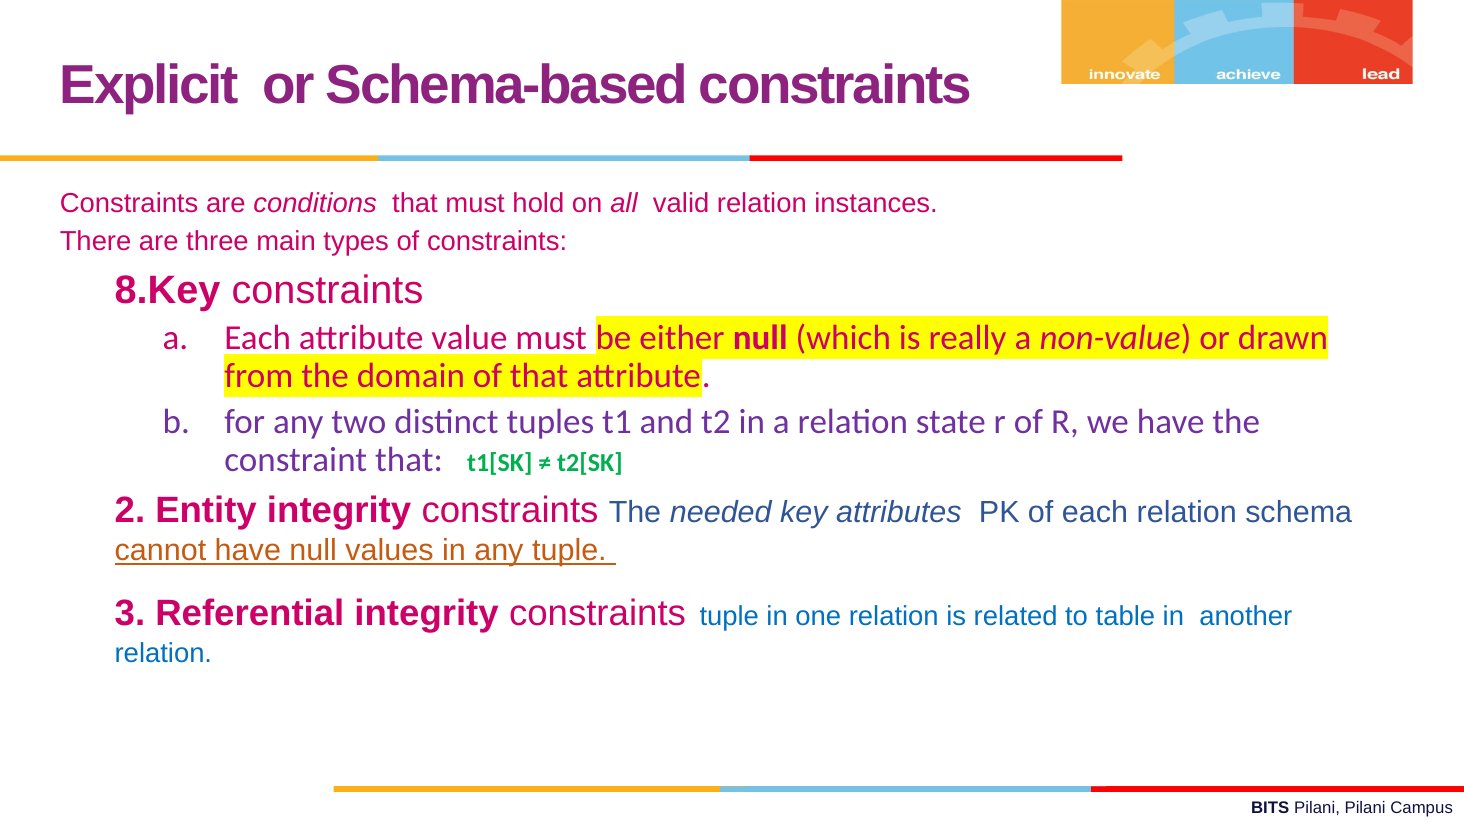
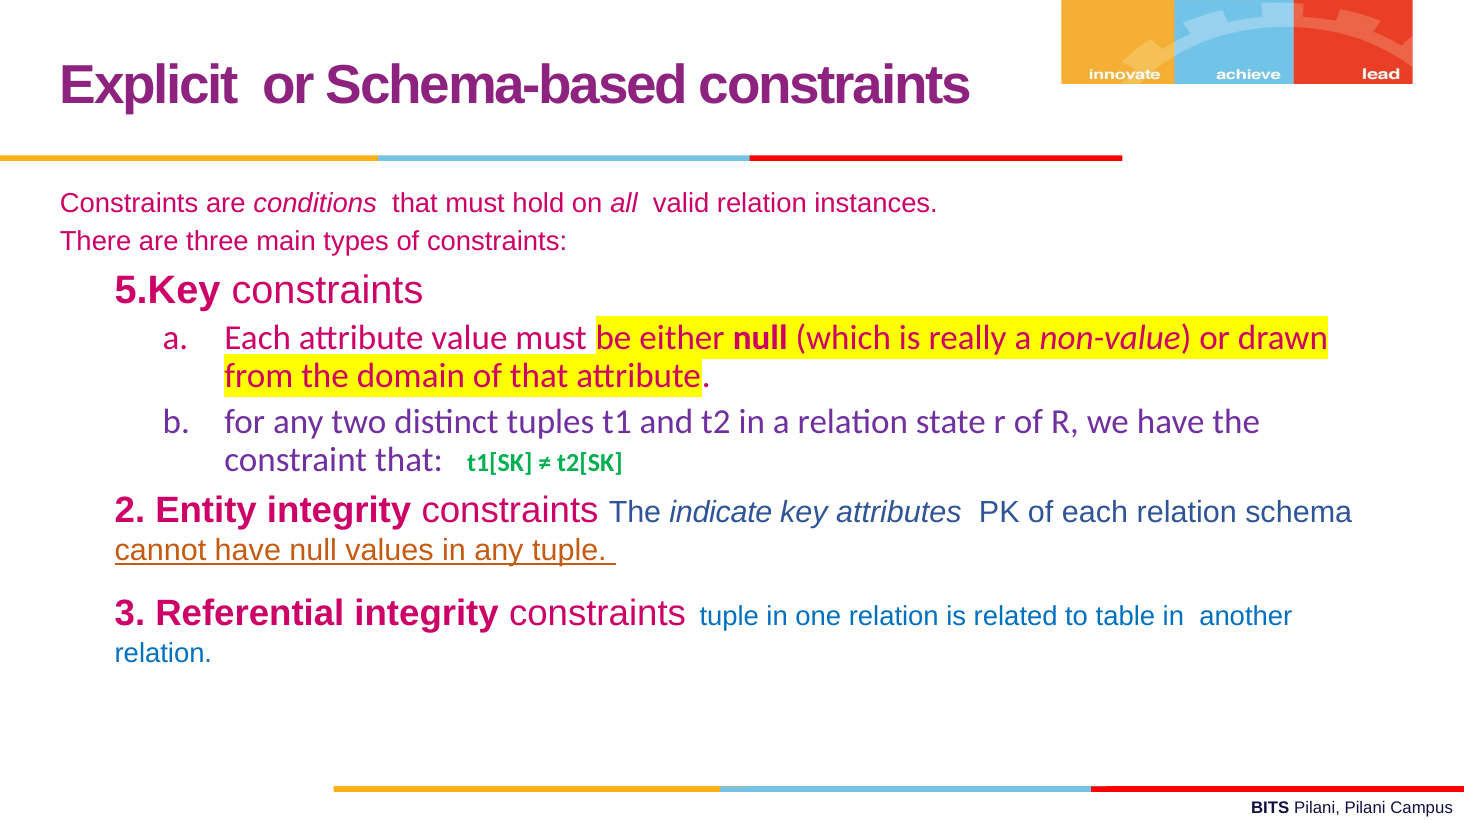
8.Key: 8.Key -> 5.Key
needed: needed -> indicate
